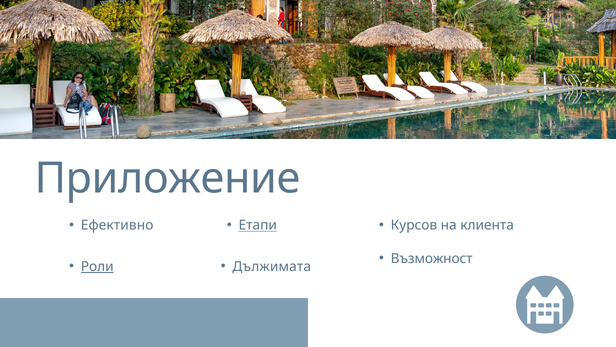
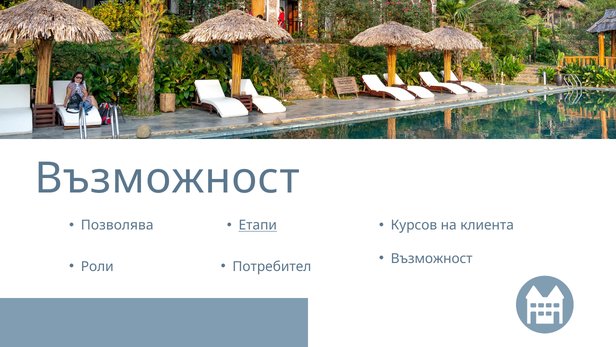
Приложение at (168, 178): Приложение -> Възможност
Ефективно: Ефективно -> Позволява
Роли underline: present -> none
Дължимата: Дължимата -> Потребител
